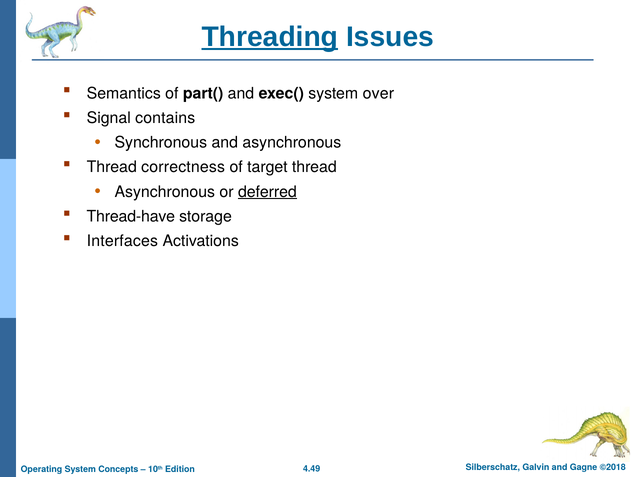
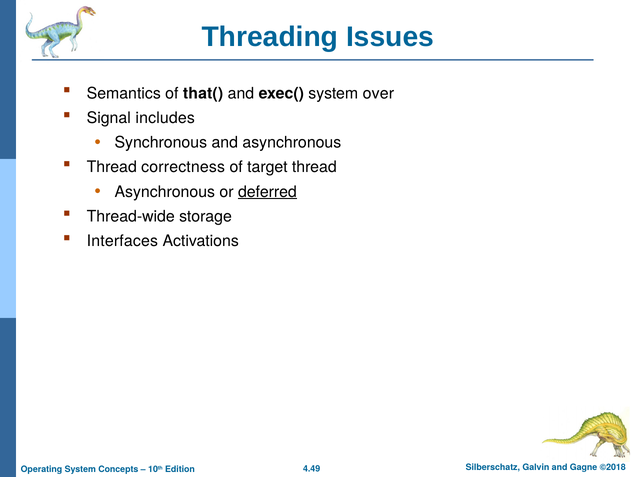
Threading underline: present -> none
part(: part( -> that(
contains: contains -> includes
Thread-have: Thread-have -> Thread-wide
